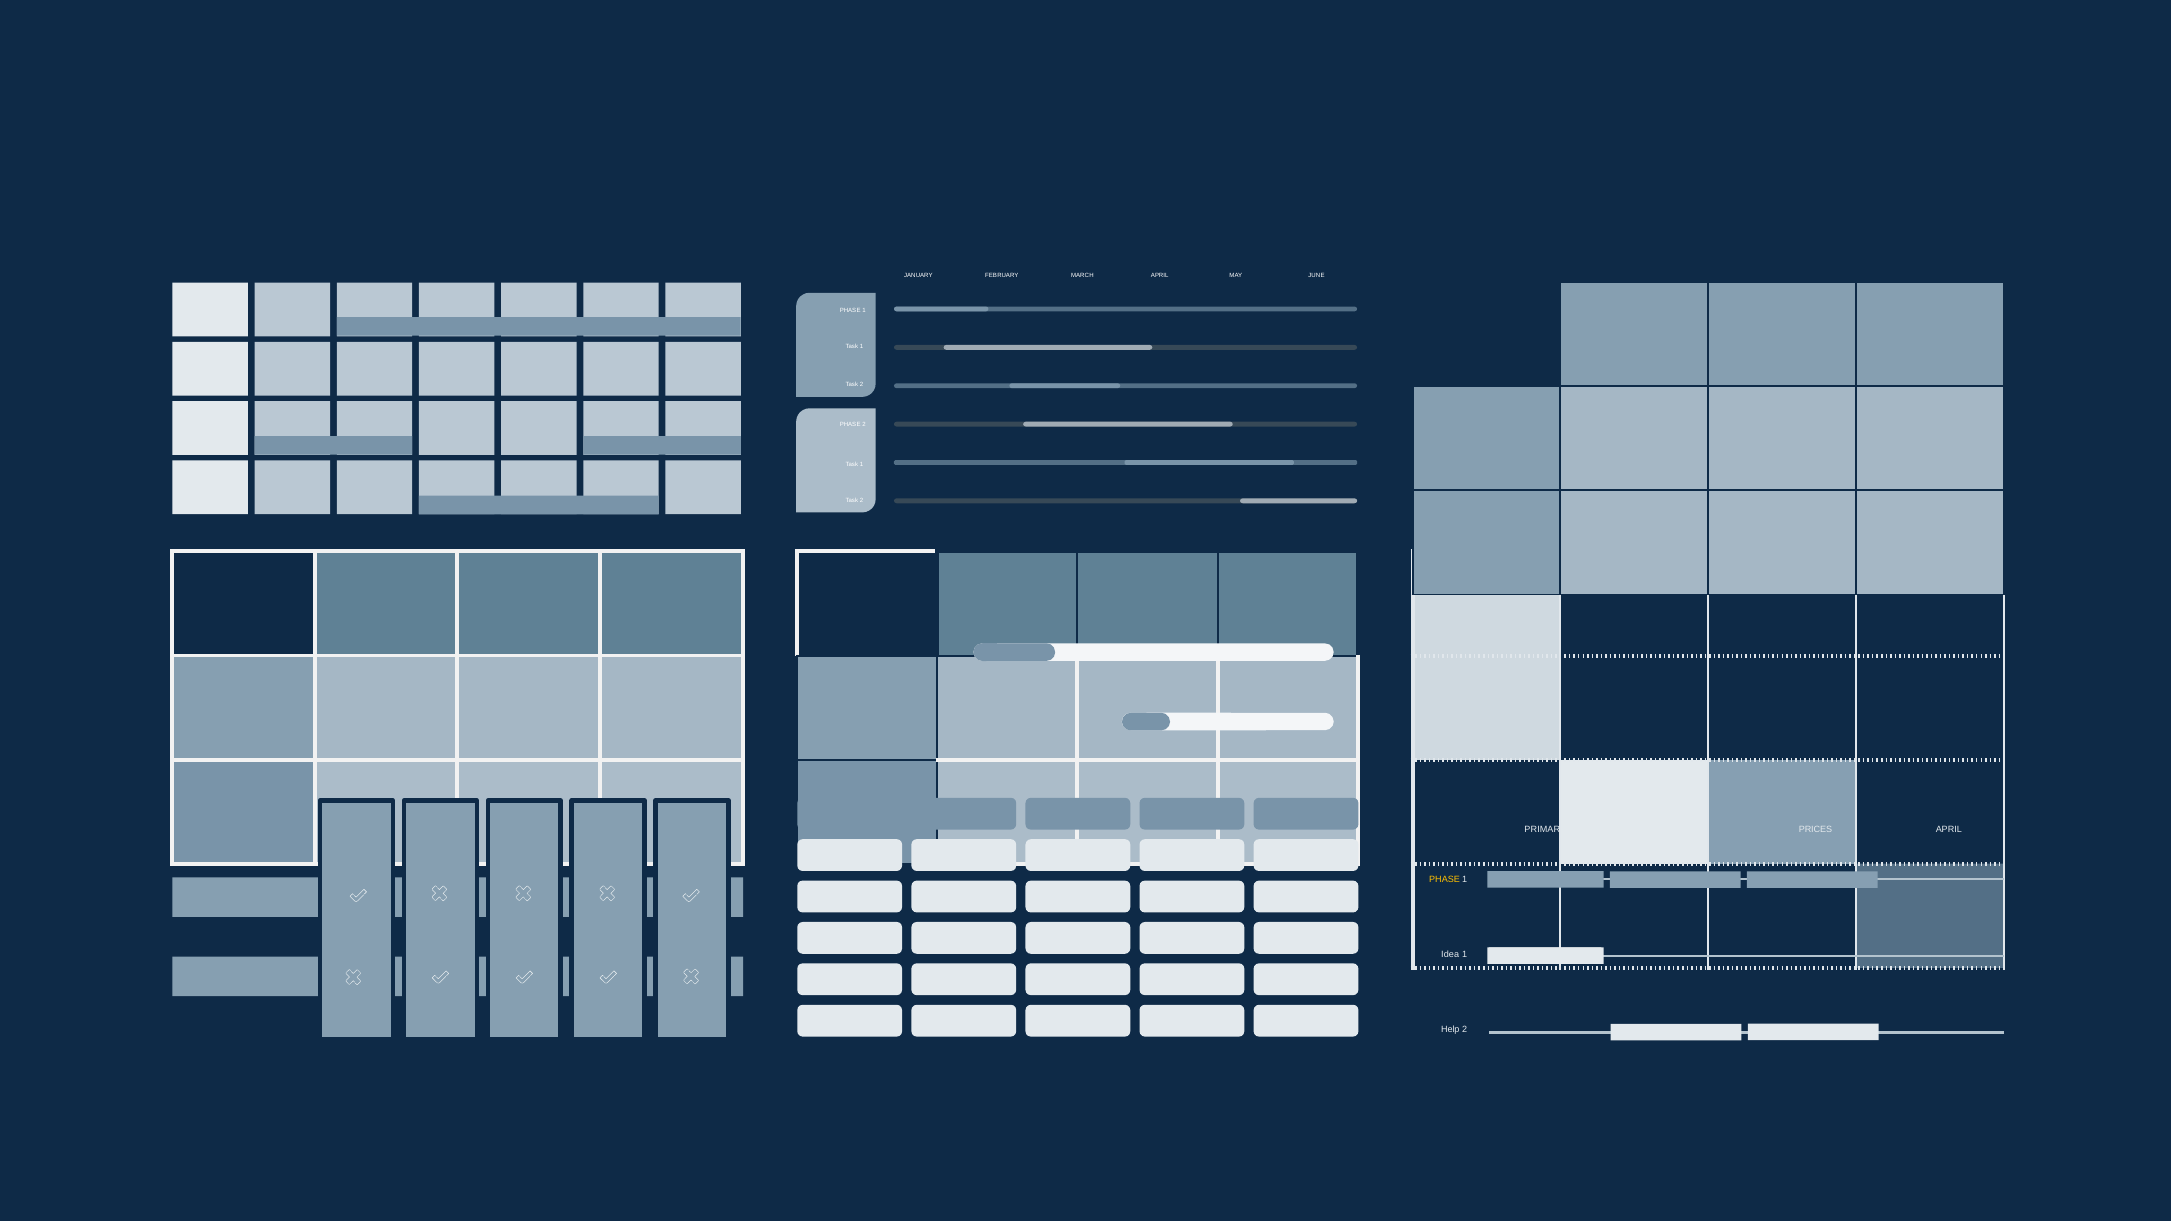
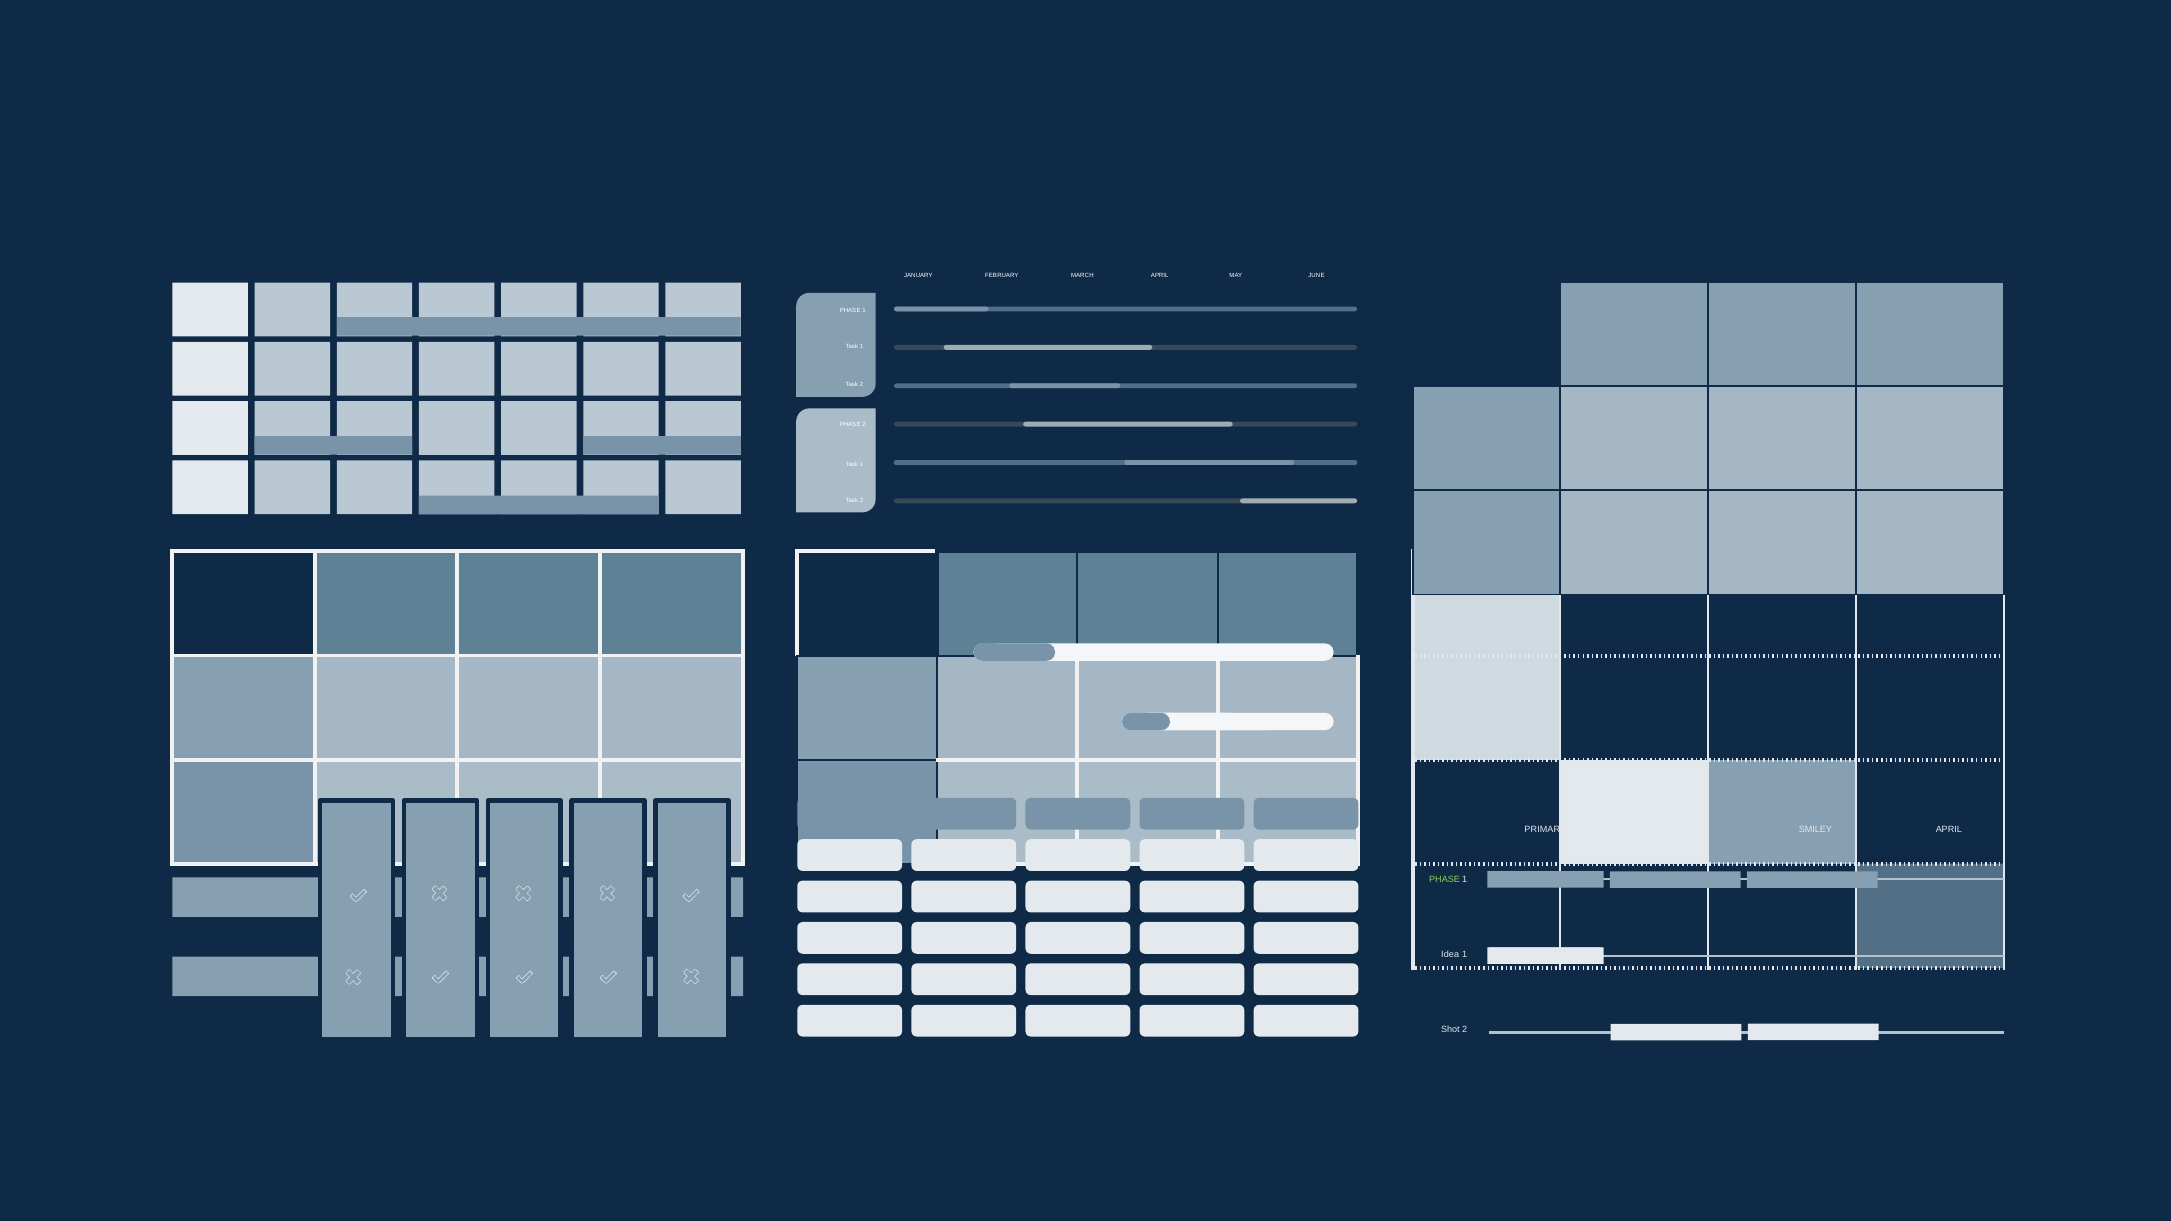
PRICES: PRICES -> SMILEY
PHASE at (1445, 880) colour: yellow -> light green
Help: Help -> Shot
